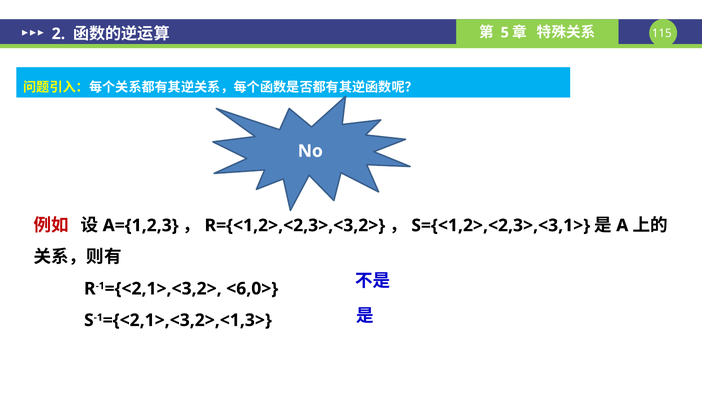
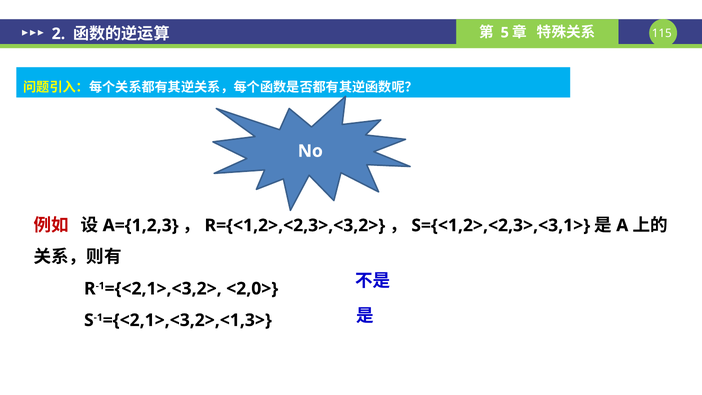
<6,0>: <6,0> -> <2,0>
